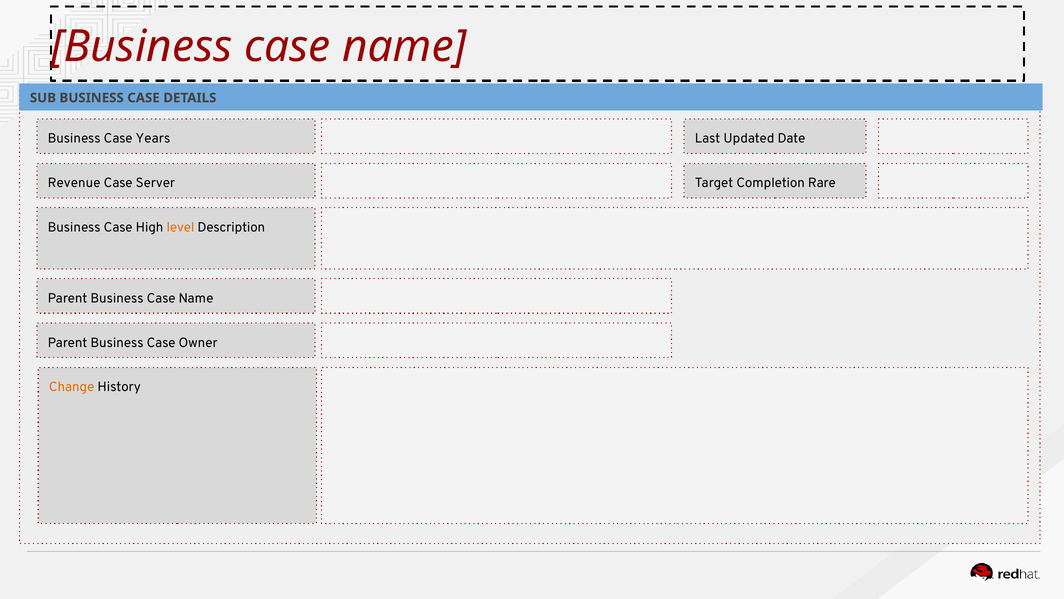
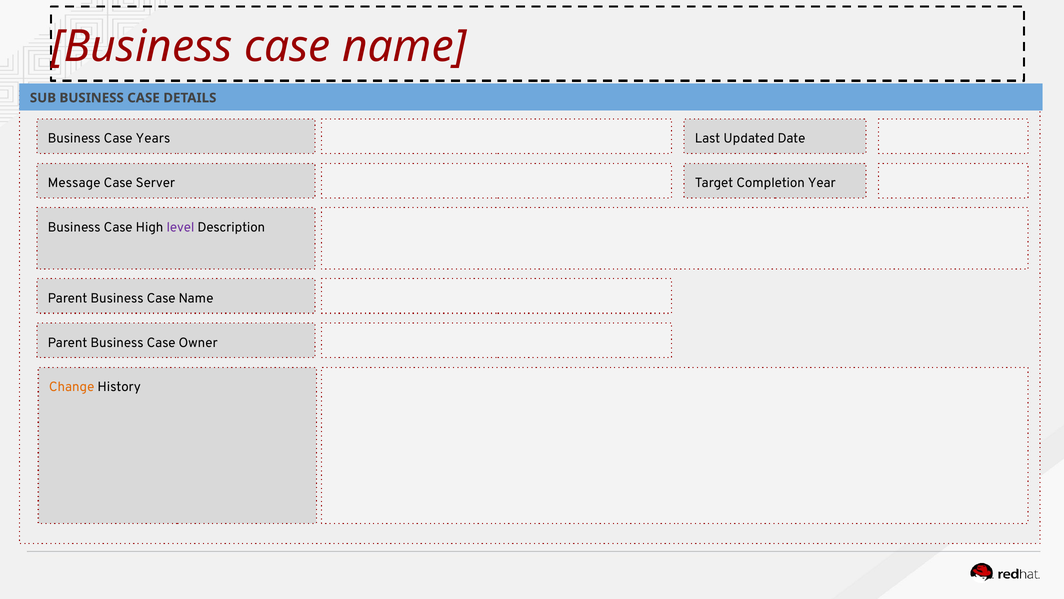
Revenue: Revenue -> Message
Rare: Rare -> Year
level colour: orange -> purple
